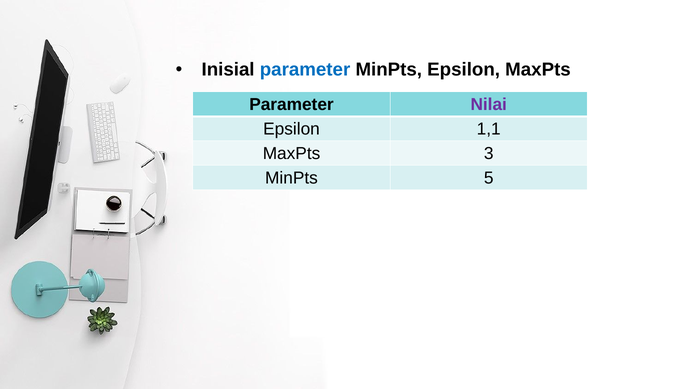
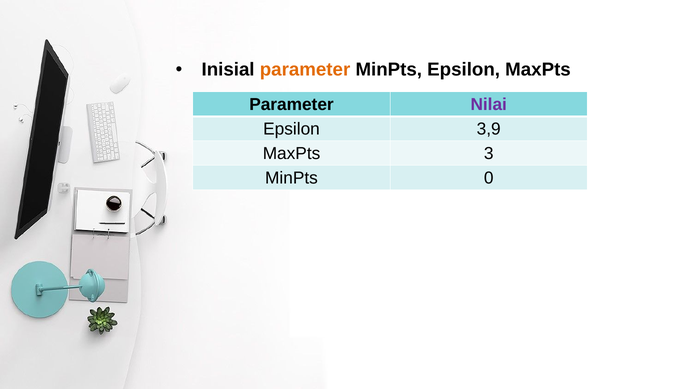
parameter at (305, 69) colour: blue -> orange
1,1: 1,1 -> 3,9
5: 5 -> 0
